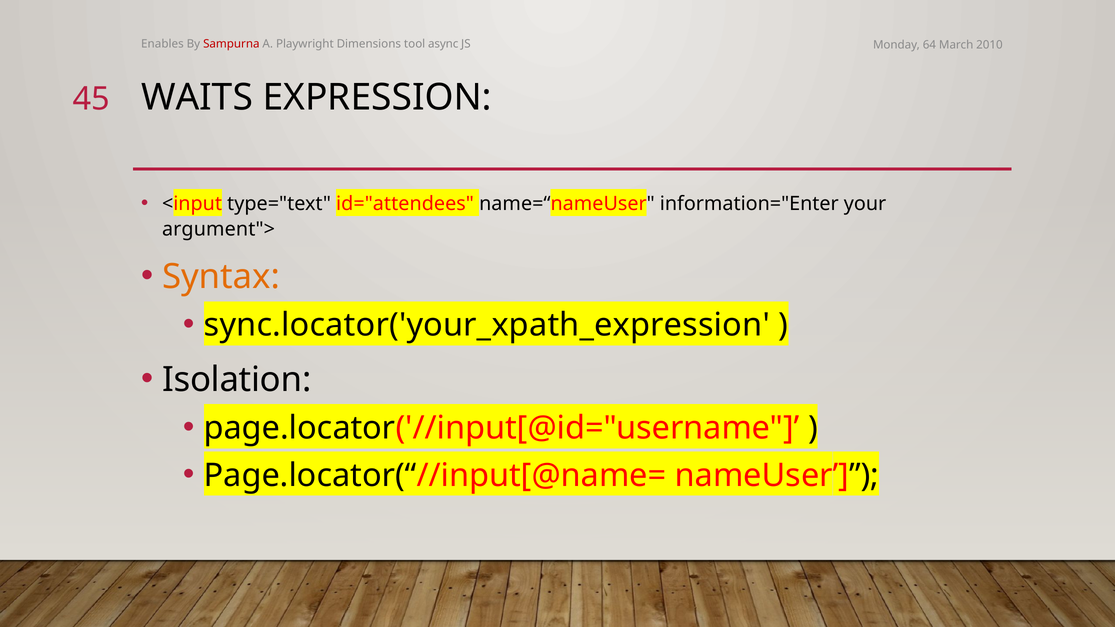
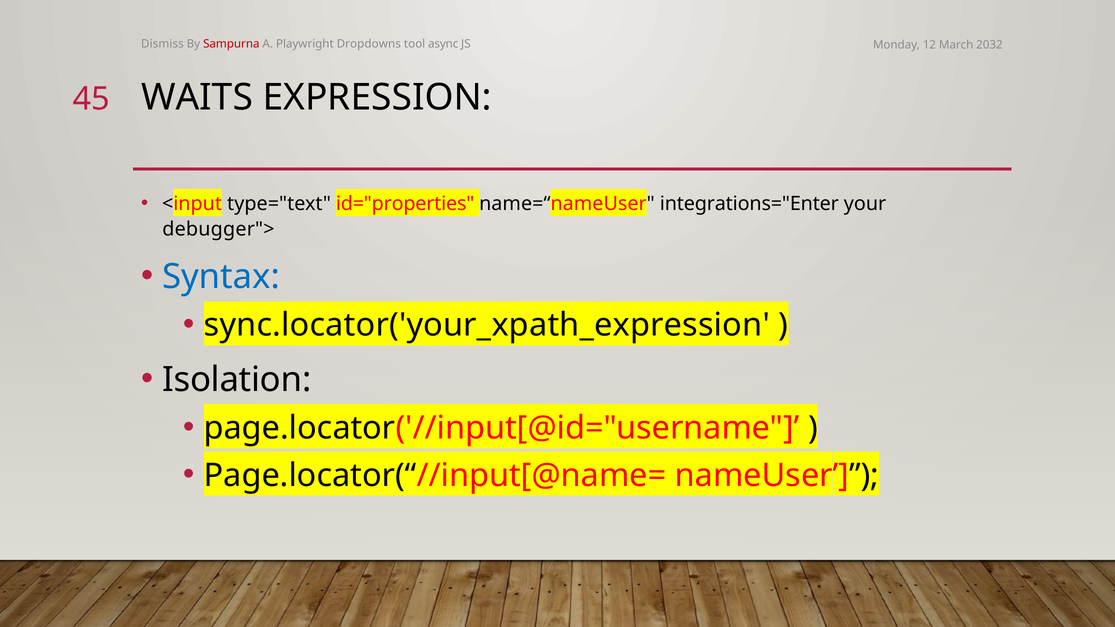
Enables: Enables -> Dismiss
Dimensions: Dimensions -> Dropdowns
64: 64 -> 12
2010: 2010 -> 2032
id="attendees: id="attendees -> id="properties
information="Enter: information="Enter -> integrations="Enter
argument">: argument"> -> debugger">
Syntax colour: orange -> blue
